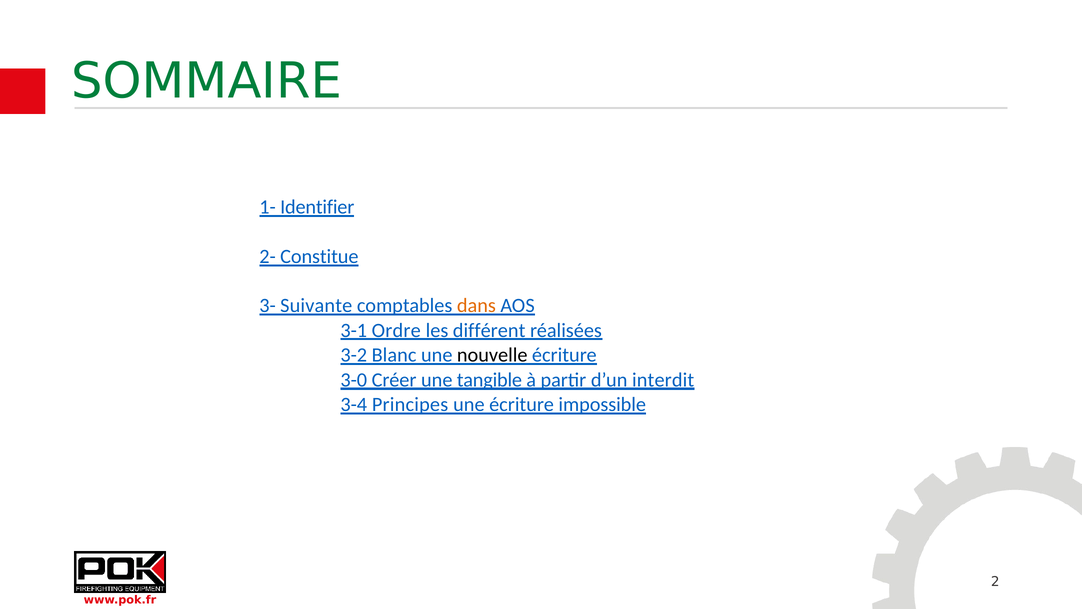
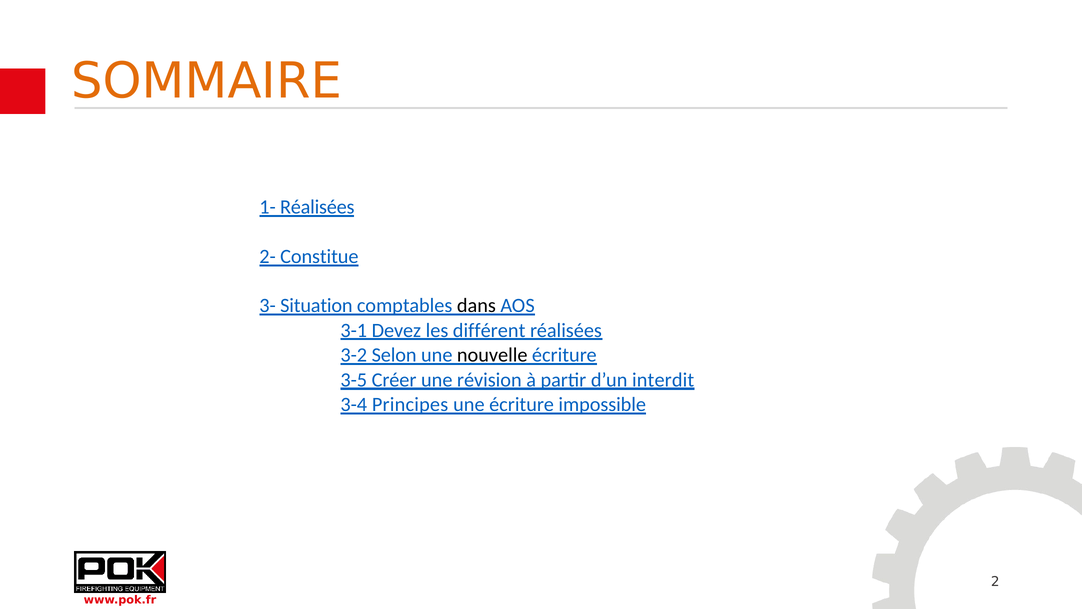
SOMMAIRE colour: green -> orange
1- Identifier: Identifier -> Réalisées
Suivante: Suivante -> Situation
dans colour: orange -> black
Ordre: Ordre -> Devez
Blanc: Blanc -> Selon
3-0: 3-0 -> 3-5
tangible: tangible -> révision
